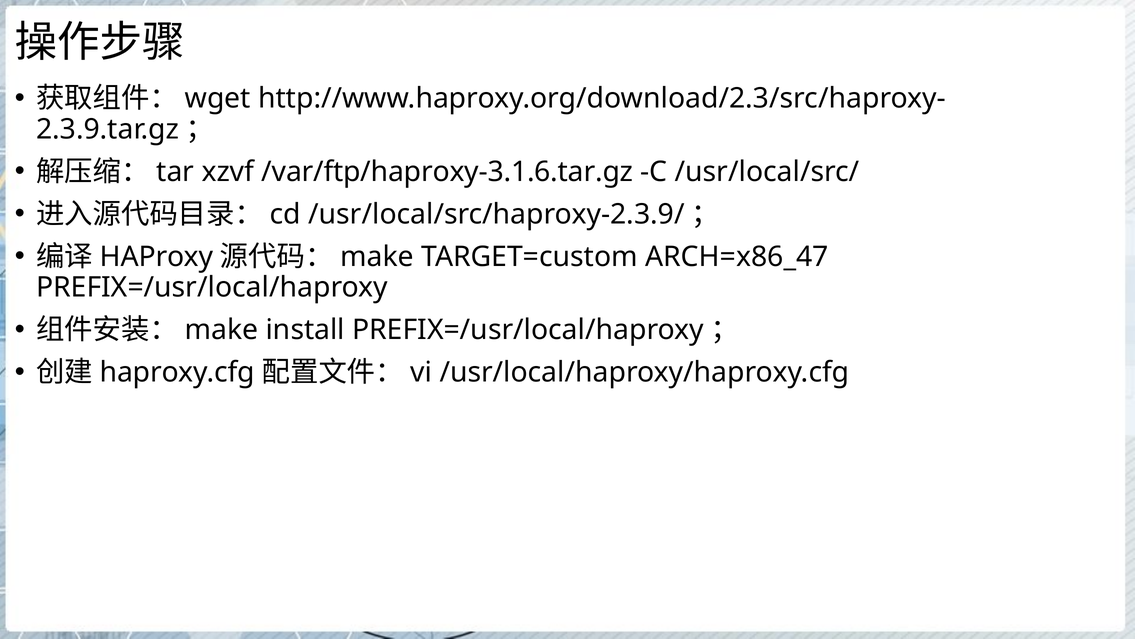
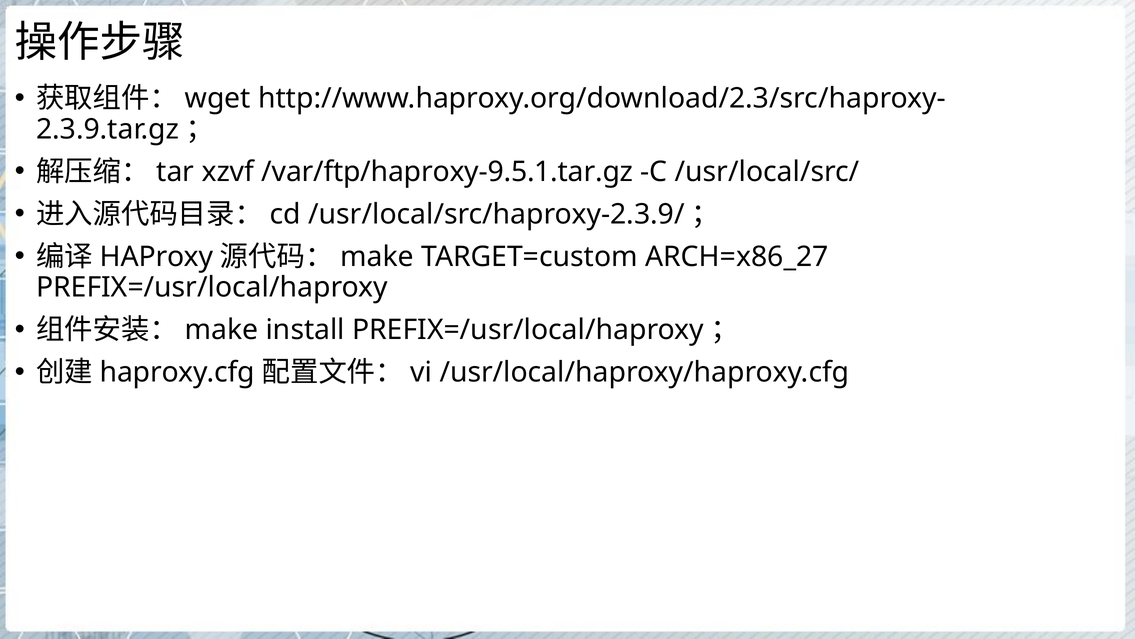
/var/ftp/haproxy-3.1.6.tar.gz: /var/ftp/haproxy-3.1.6.tar.gz -> /var/ftp/haproxy-9.5.1.tar.gz
ARCH=x86_47: ARCH=x86_47 -> ARCH=x86_27
